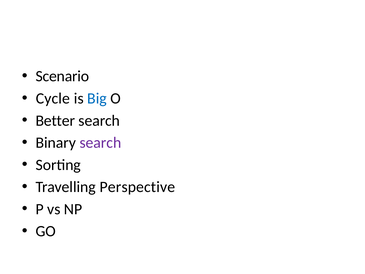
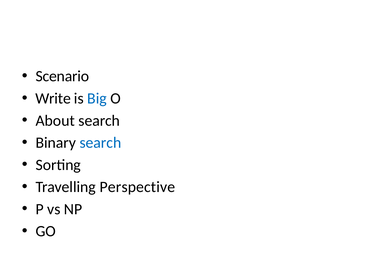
Cycle: Cycle -> Write
Better: Better -> About
search at (100, 143) colour: purple -> blue
